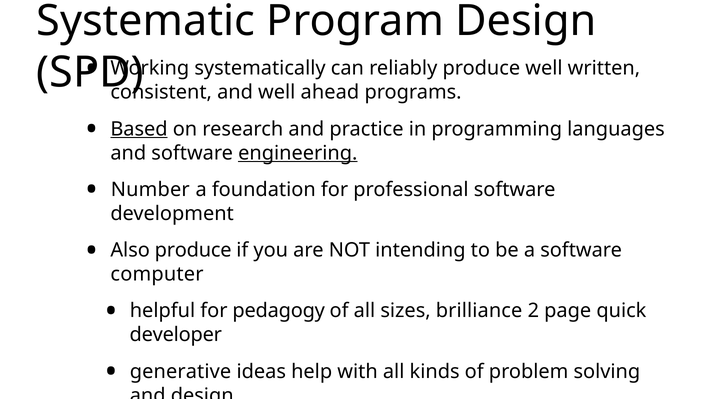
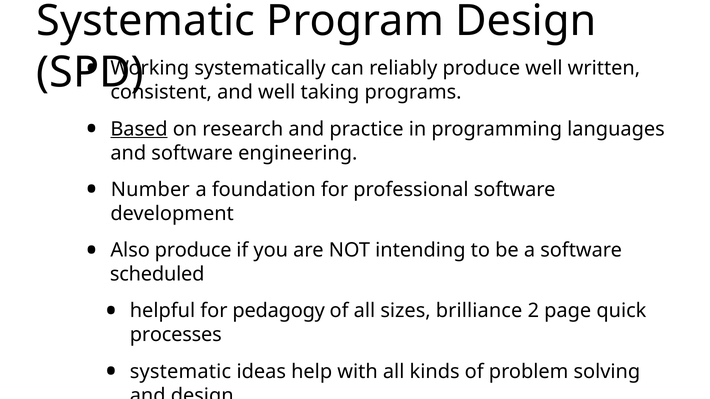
ahead: ahead -> taking
engineering underline: present -> none
computer: computer -> scheduled
developer: developer -> processes
generative at (180, 372): generative -> systematic
